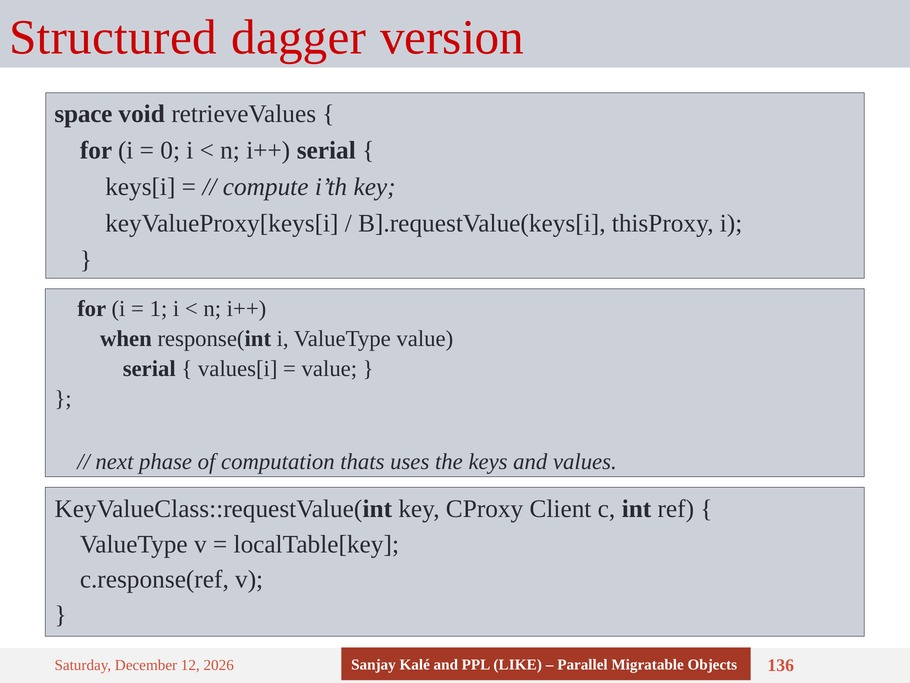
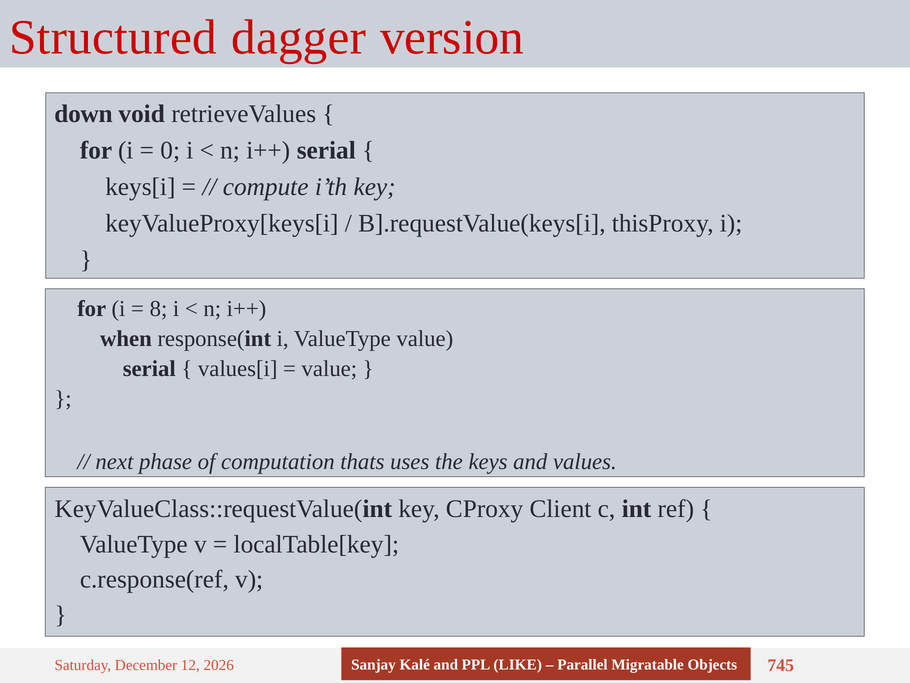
space: space -> down
1: 1 -> 8
136: 136 -> 745
